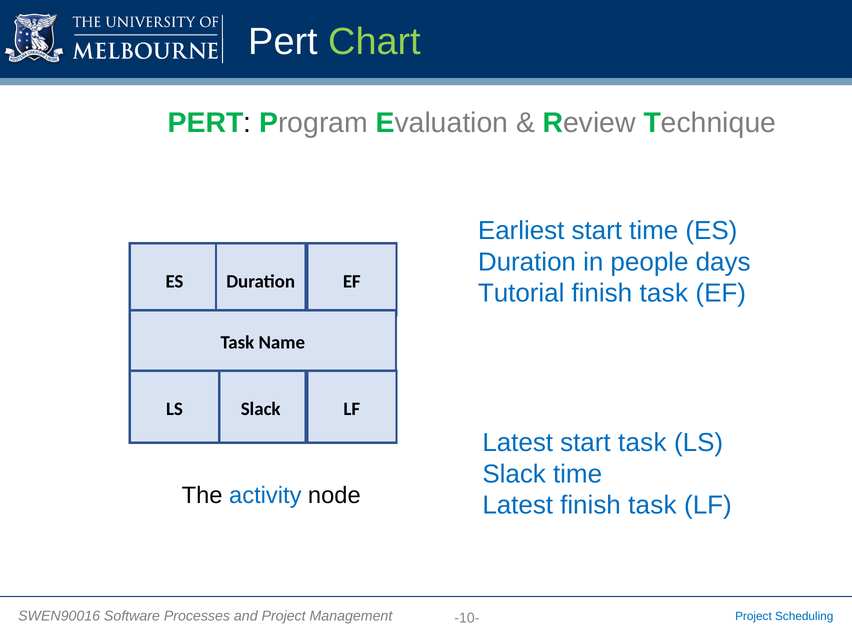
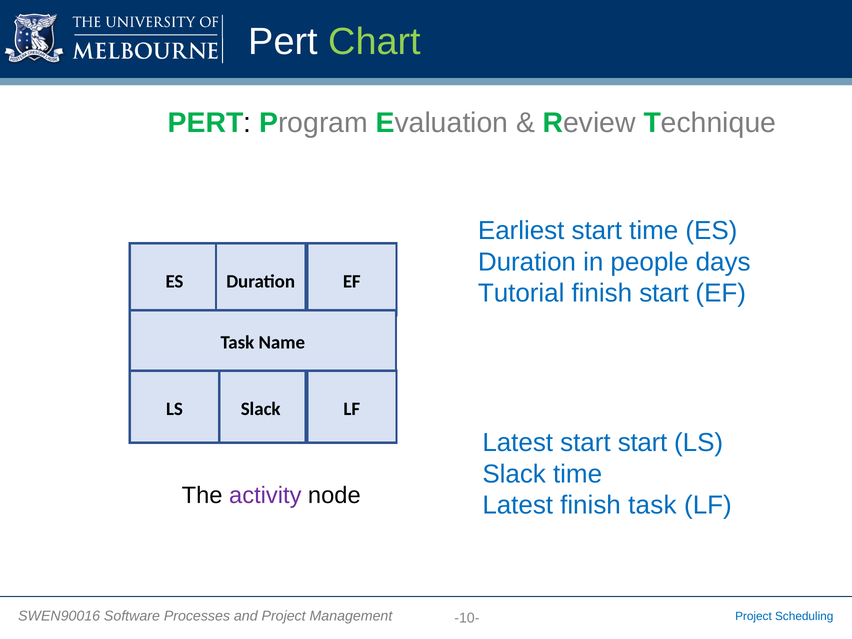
task at (664, 293): task -> start
start task: task -> start
activity colour: blue -> purple
